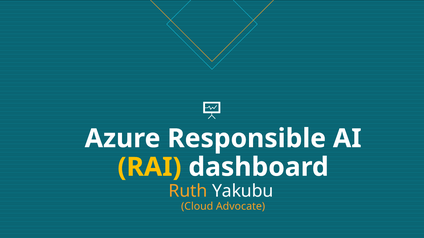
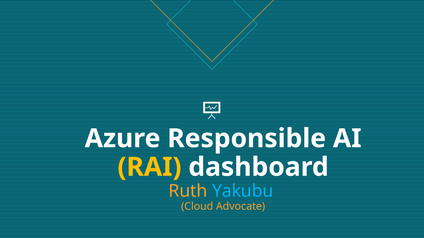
Yakubu colour: white -> light blue
